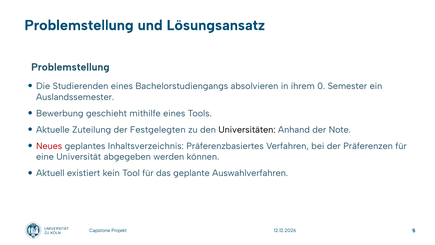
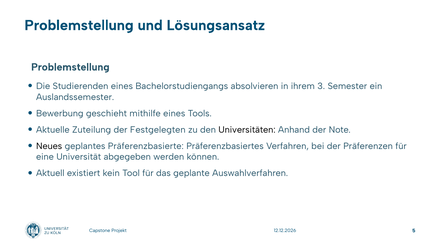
0: 0 -> 3
Neues colour: red -> black
Inhaltsverzeichnis: Inhaltsverzeichnis -> Präferenzbasierte
